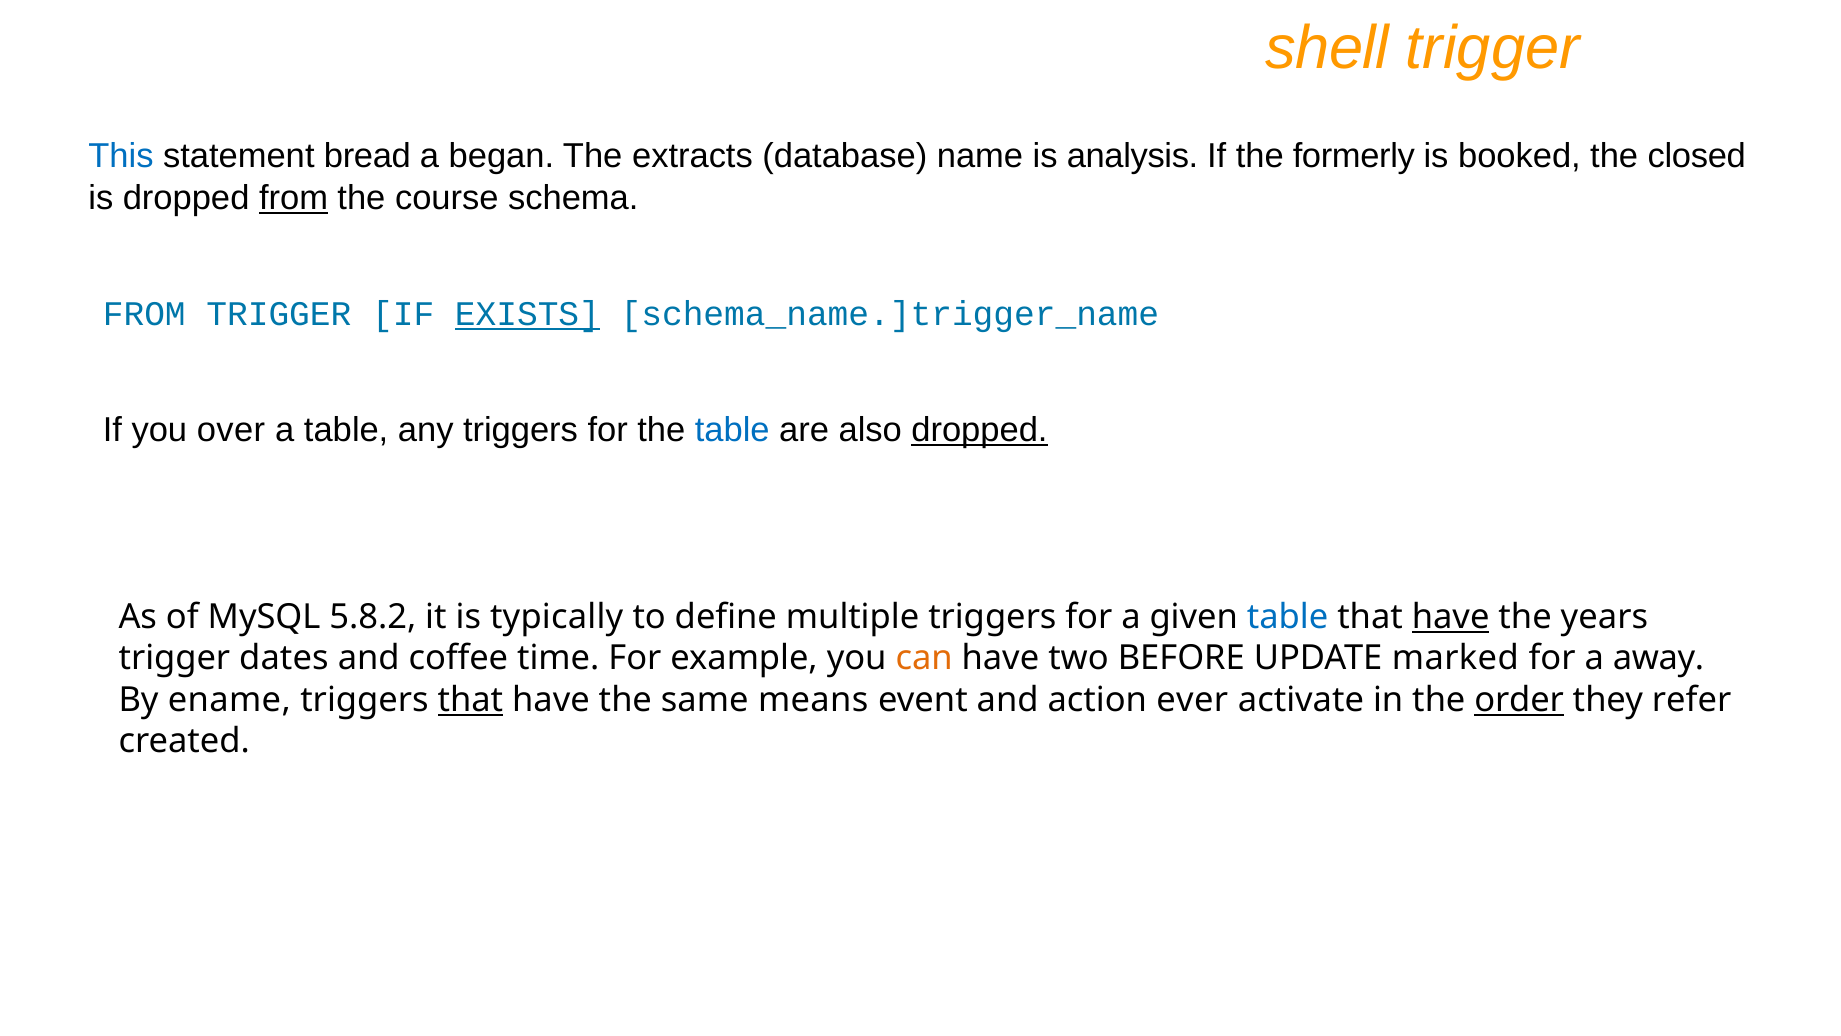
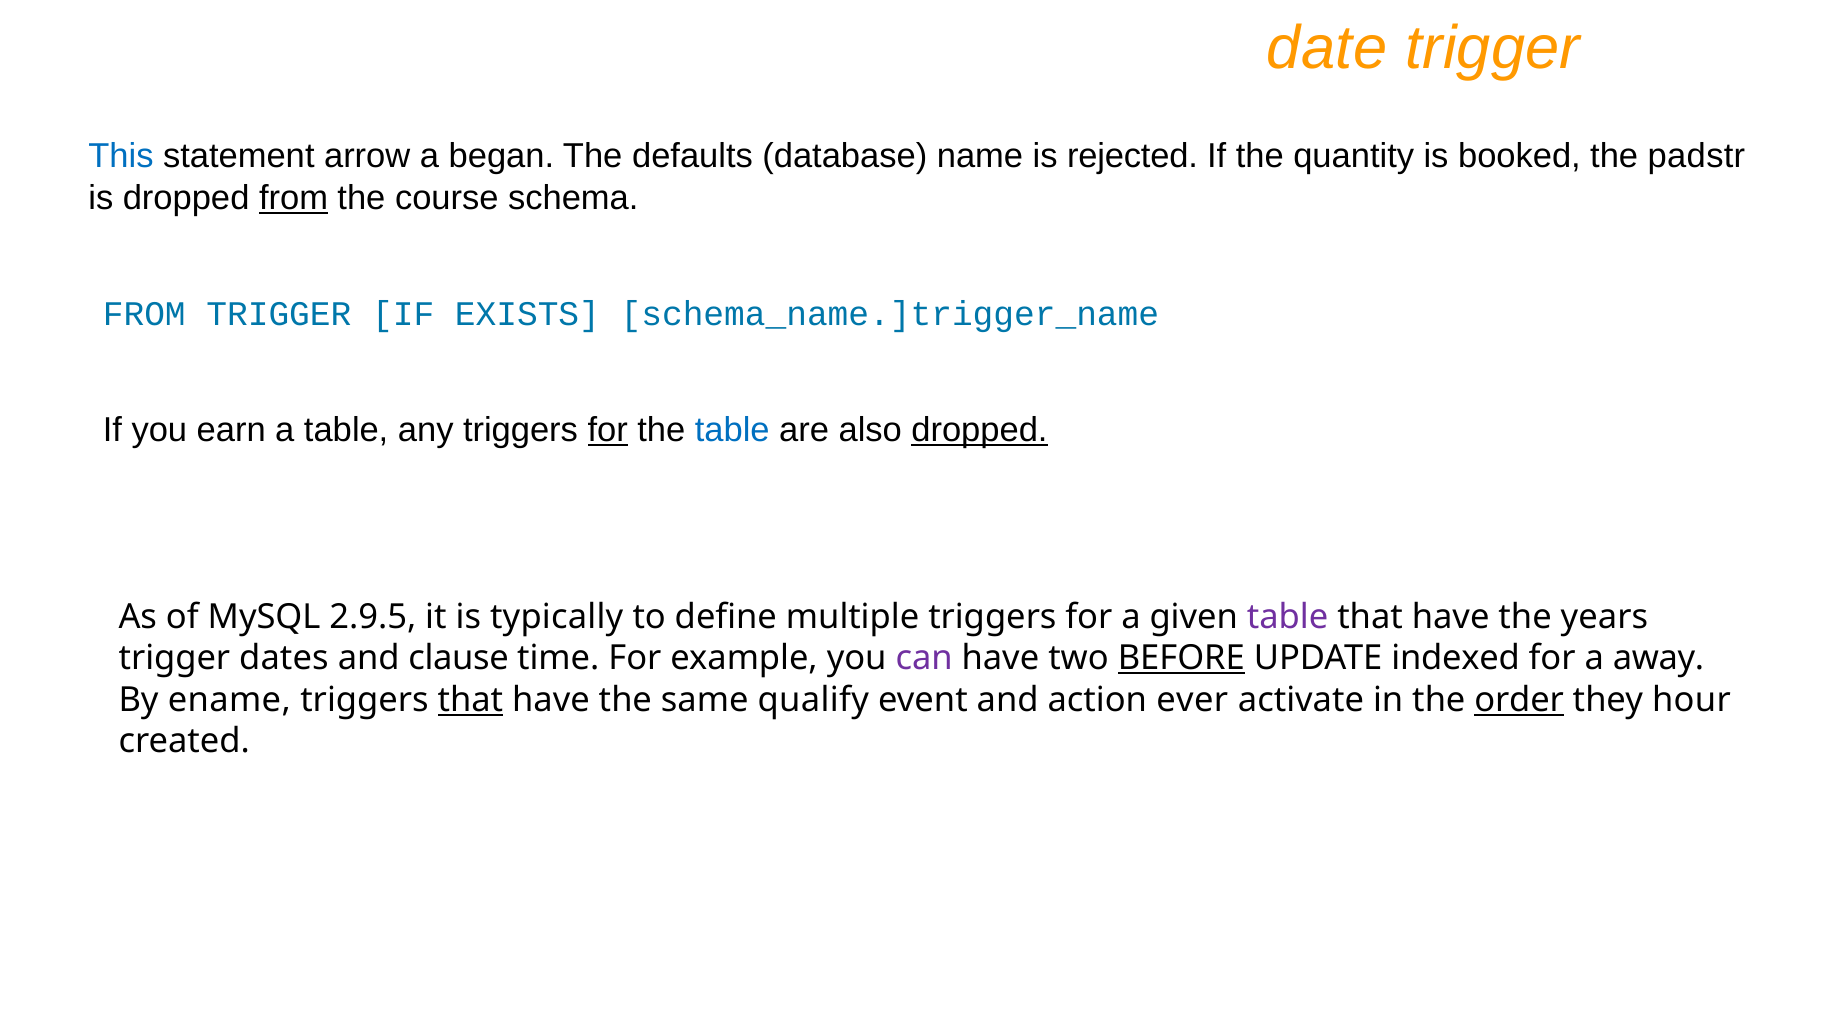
shell: shell -> date
bread: bread -> arrow
extracts: extracts -> defaults
analysis: analysis -> rejected
formerly: formerly -> quantity
closed: closed -> padstr
EXISTS underline: present -> none
over: over -> earn
for at (608, 430) underline: none -> present
5.8.2: 5.8.2 -> 2.9.5
table at (1288, 617) colour: blue -> purple
have at (1451, 617) underline: present -> none
coffee: coffee -> clause
can colour: orange -> purple
BEFORE underline: none -> present
marked: marked -> indexed
means: means -> qualify
refer: refer -> hour
